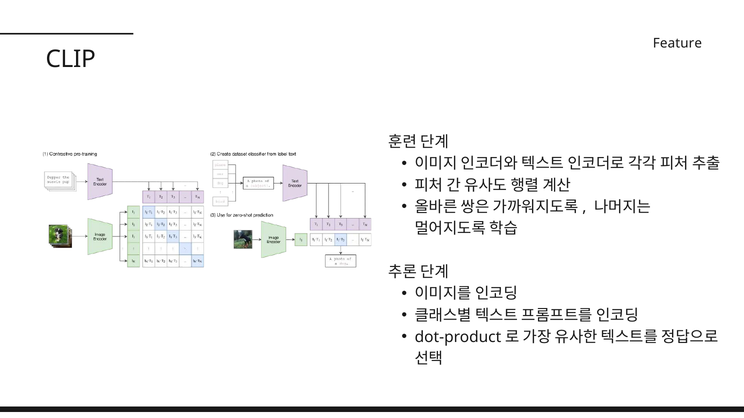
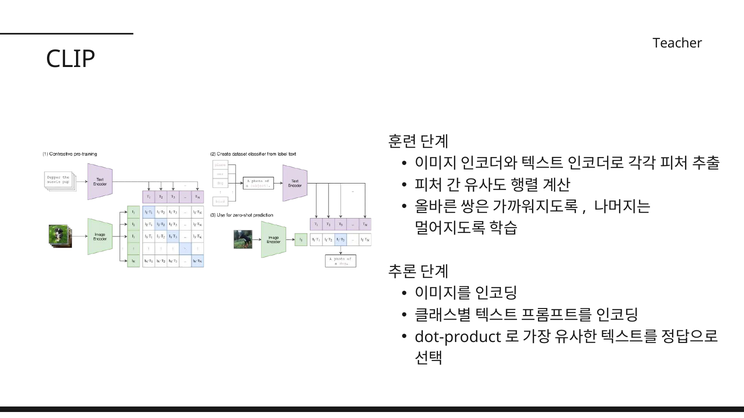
Feature: Feature -> Teacher
